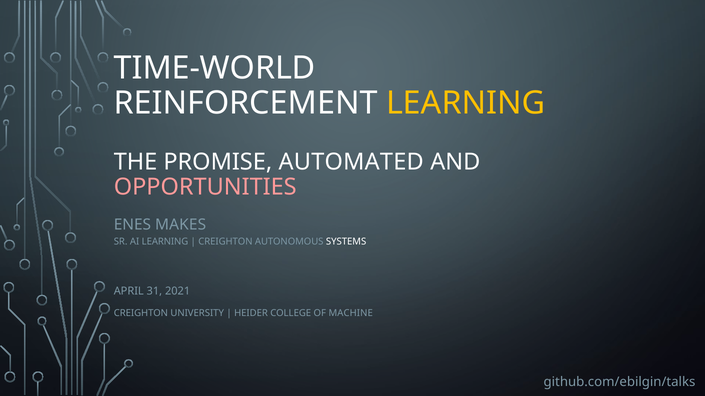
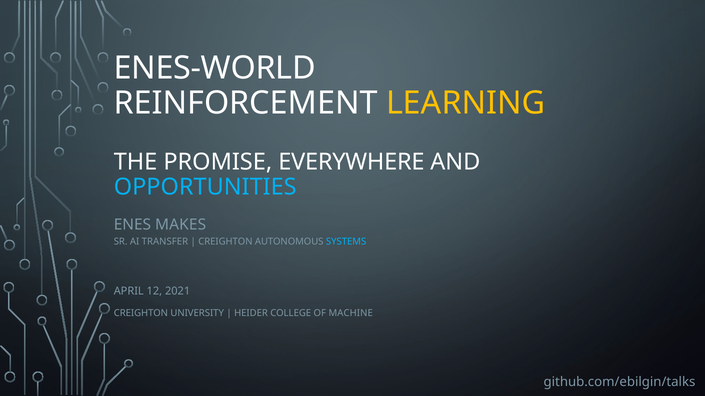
TIME-WORLD: TIME-WORLD -> ENES-WORLD
AUTOMATED: AUTOMATED -> EVERYWHERE
OPPORTUNITIES colour: pink -> light blue
AI LEARNING: LEARNING -> TRANSFER
SYSTEMS colour: white -> light blue
31: 31 -> 12
